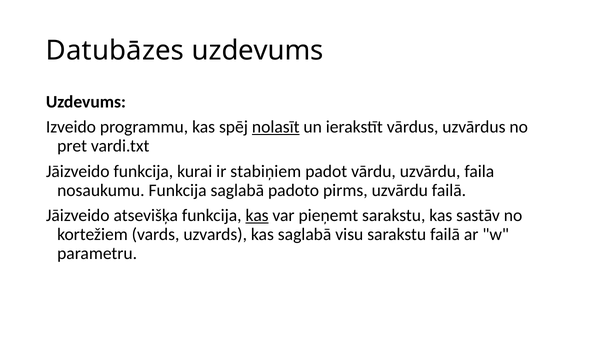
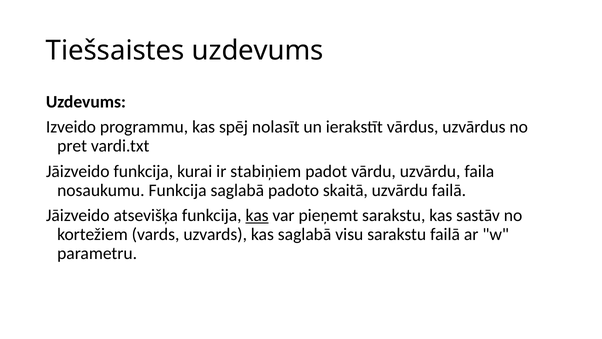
Datubāzes: Datubāzes -> Tiešsaistes
nolasīt underline: present -> none
pirms: pirms -> skaitā
